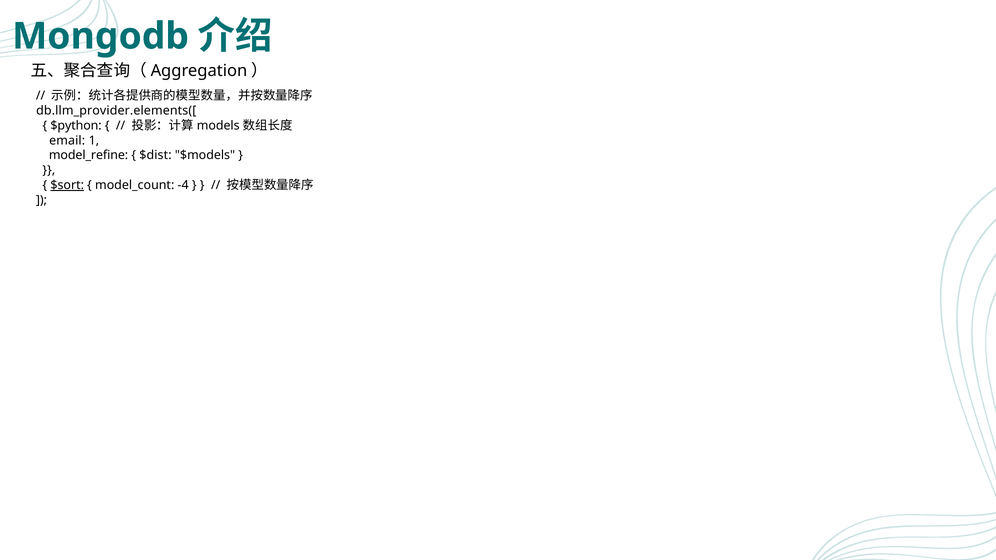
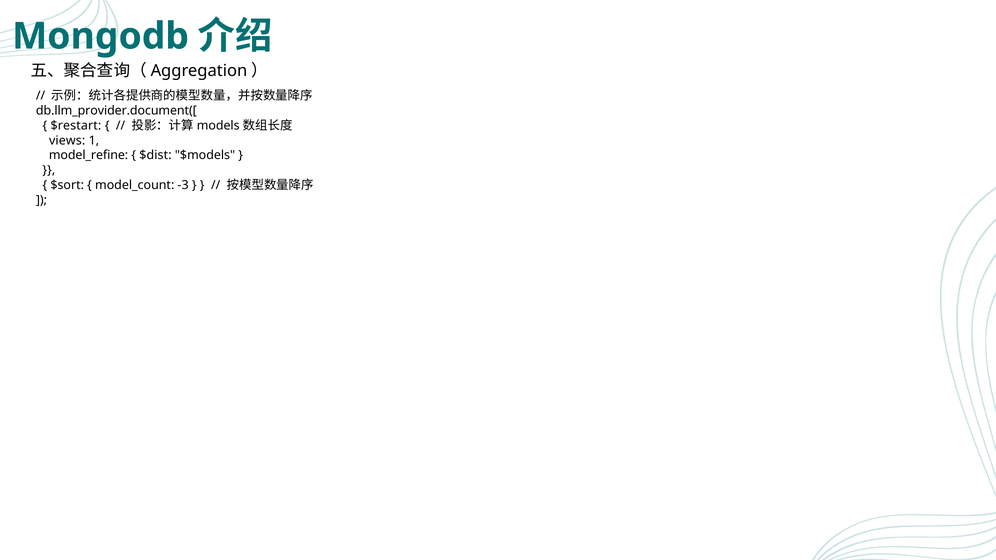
db.llm_provider.elements([: db.llm_provider.elements([ -> db.llm_provider.document([
$python: $python -> $restart
email: email -> views
$sort underline: present -> none
-4: -4 -> -3
